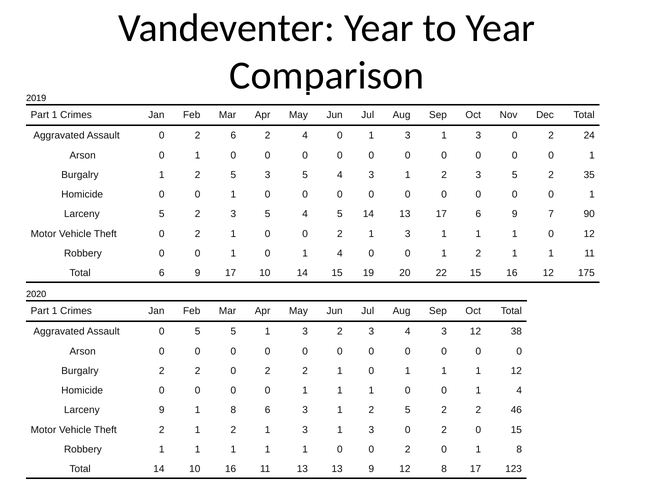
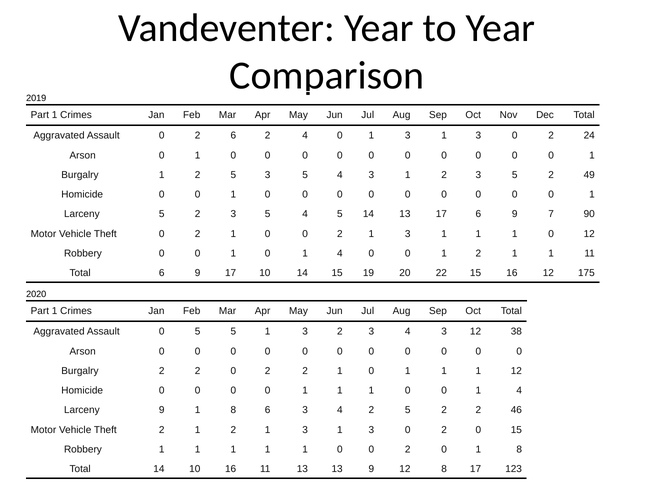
35: 35 -> 49
6 3 1: 1 -> 4
